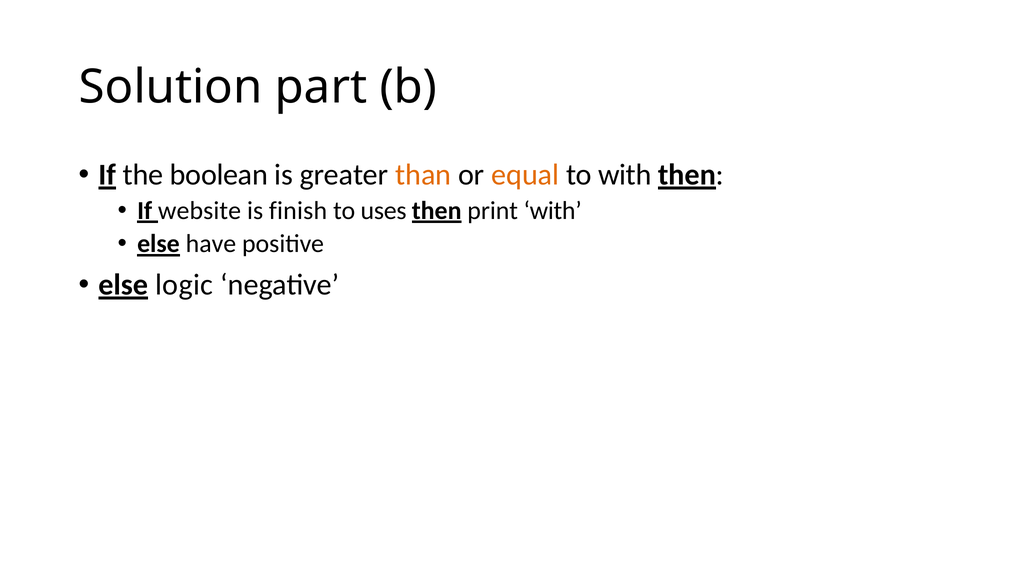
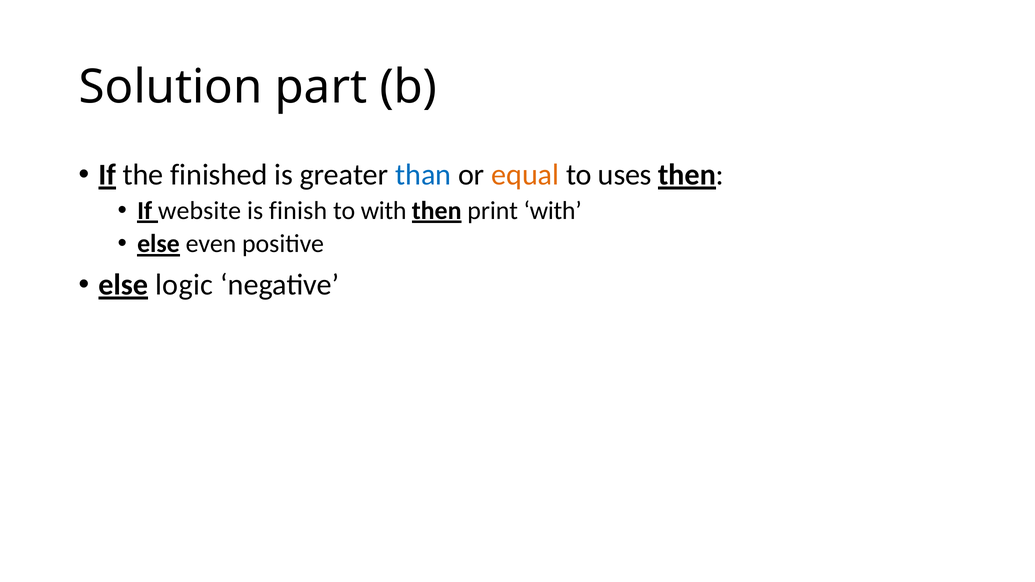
boolean: boolean -> finished
than colour: orange -> blue
to with: with -> uses
to uses: uses -> with
have: have -> even
